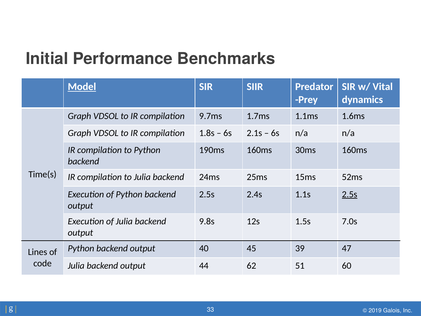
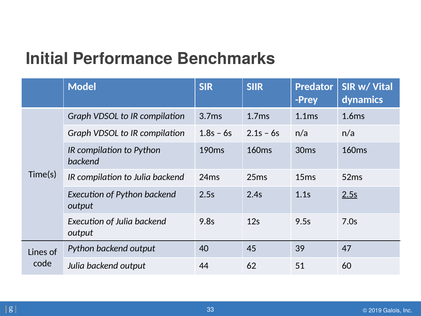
Model underline: present -> none
9.7ms: 9.7ms -> 3.7ms
1.5s: 1.5s -> 9.5s
